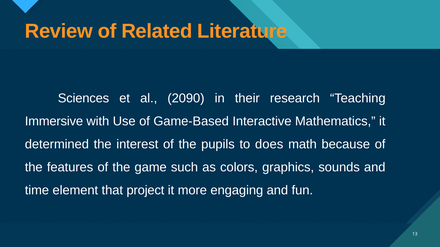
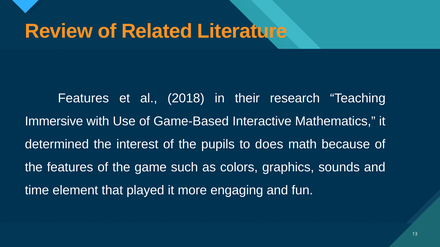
Sciences at (84, 99): Sciences -> Features
2090: 2090 -> 2018
project: project -> played
